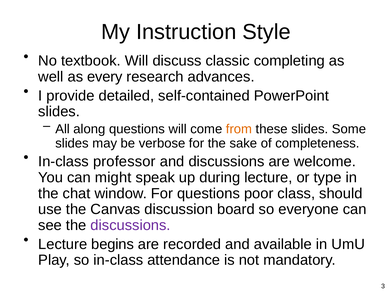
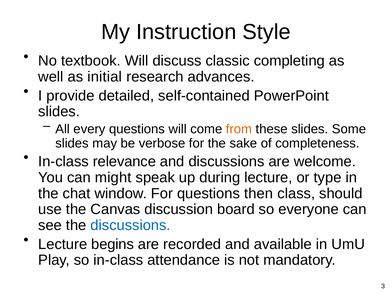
every: every -> initial
along: along -> every
professor: professor -> relevance
poor: poor -> then
discussions at (131, 225) colour: purple -> blue
